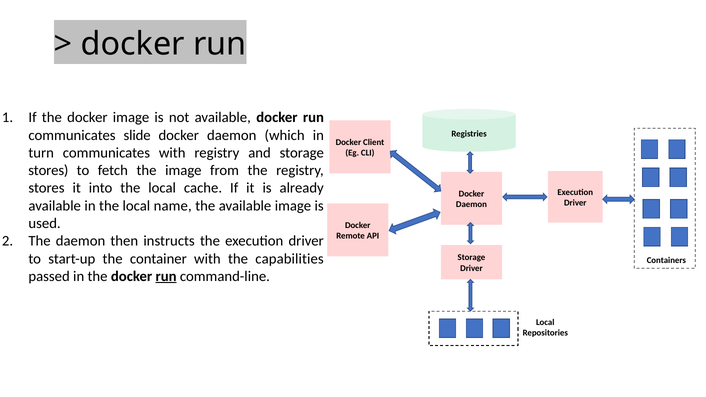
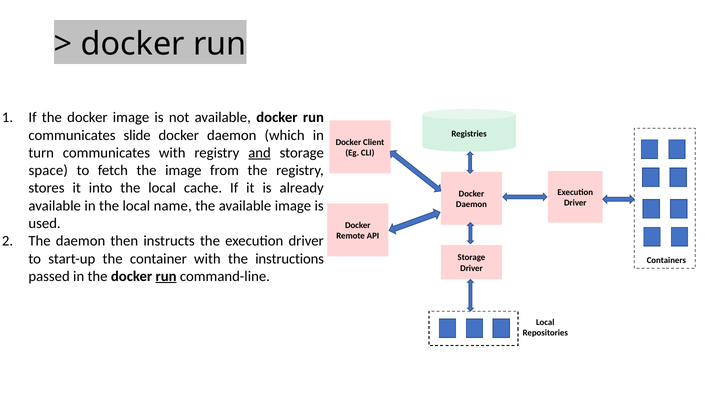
and underline: none -> present
stores at (48, 171): stores -> space
capabilities: capabilities -> instructions
